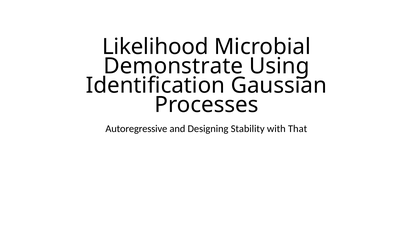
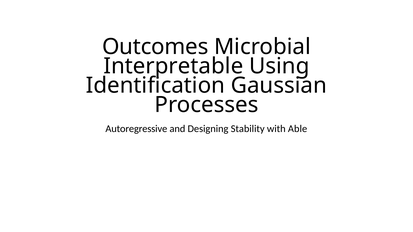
Likelihood: Likelihood -> Outcomes
Demonstrate: Demonstrate -> Interpretable
That: That -> Able
